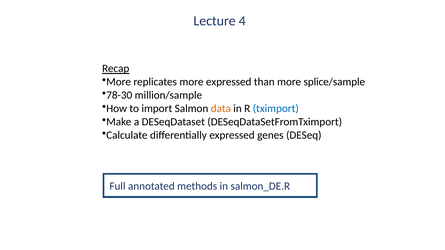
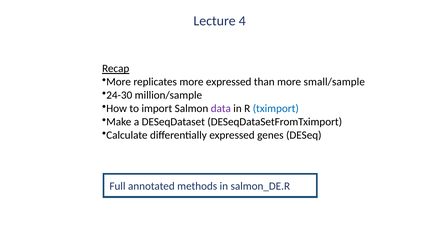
splice/sample: splice/sample -> small/sample
78-30: 78-30 -> 24-30
data colour: orange -> purple
